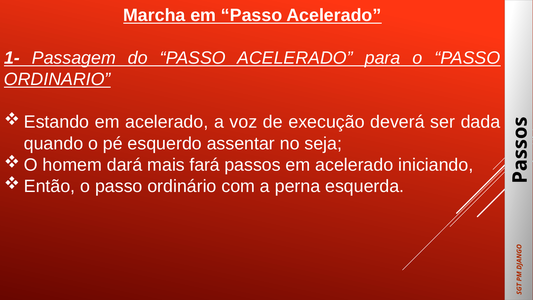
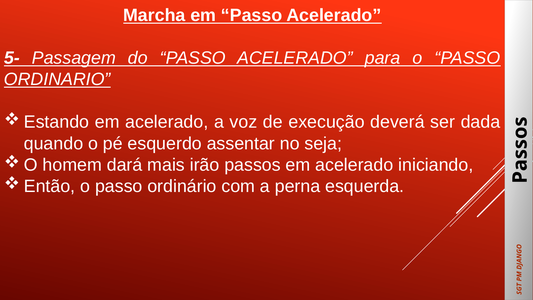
1-: 1- -> 5-
fará: fará -> irão
